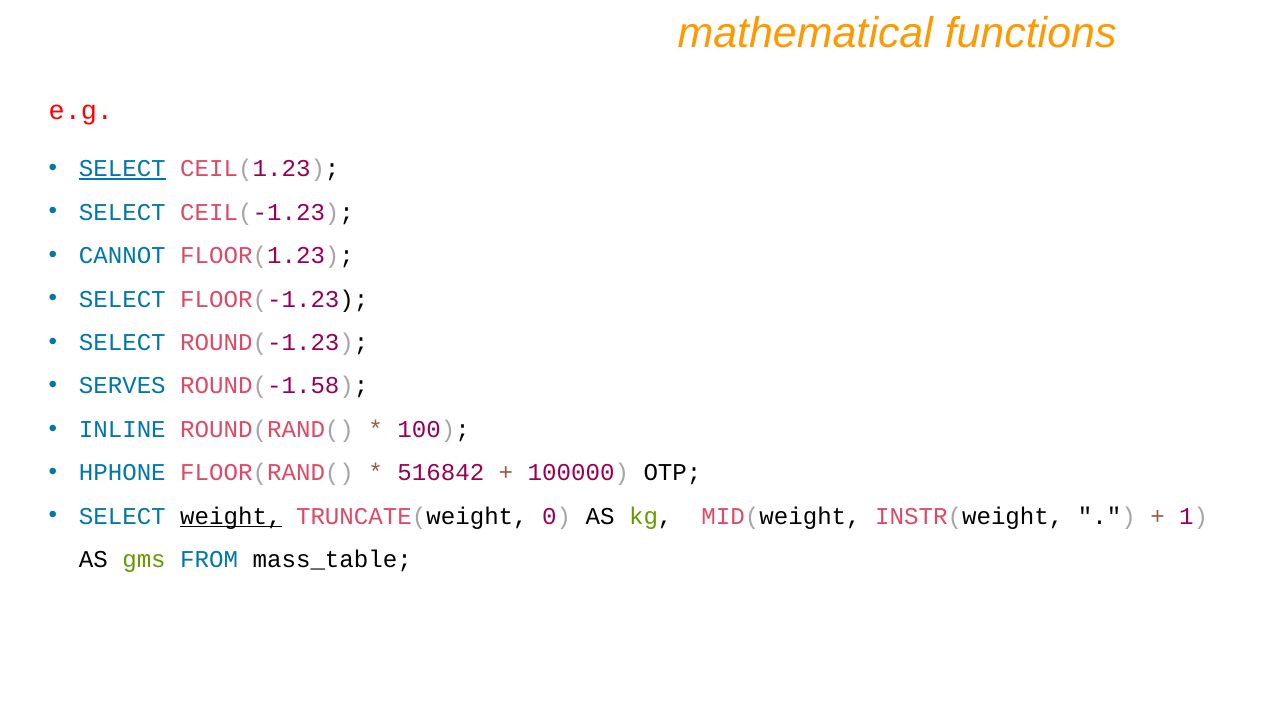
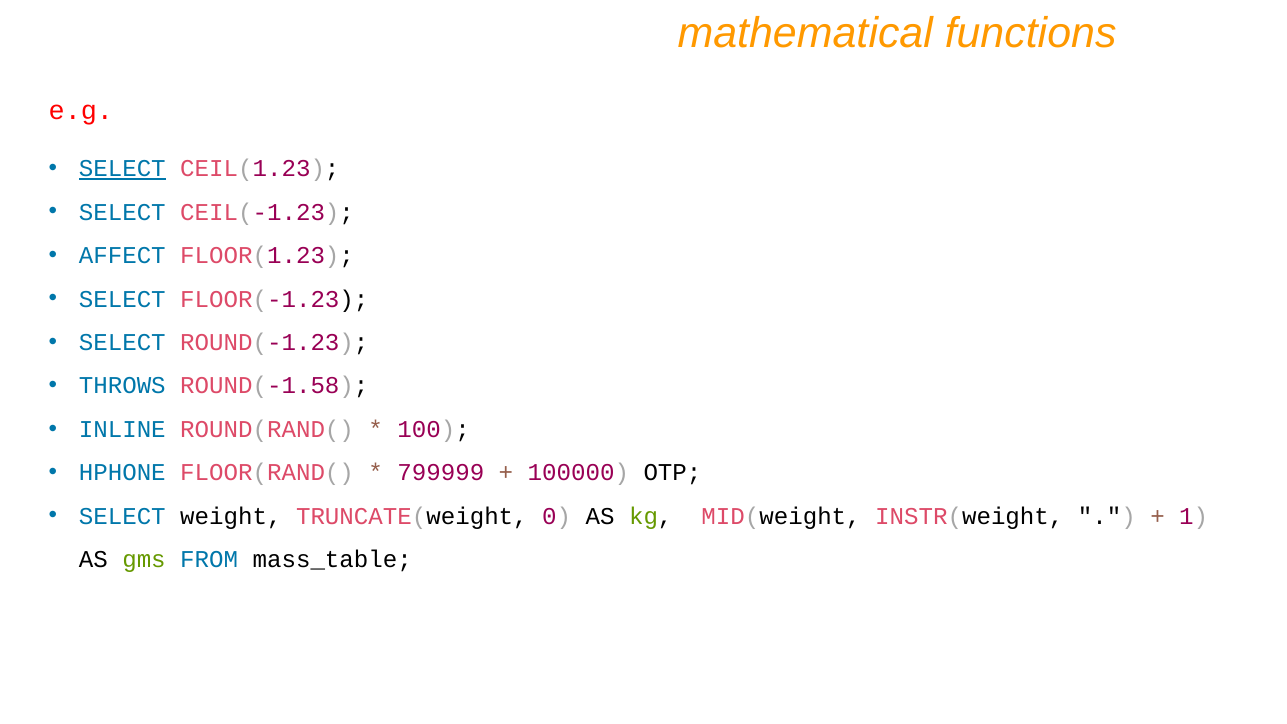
CANNOT: CANNOT -> AFFECT
SERVES: SERVES -> THROWS
516842: 516842 -> 799999
weight underline: present -> none
